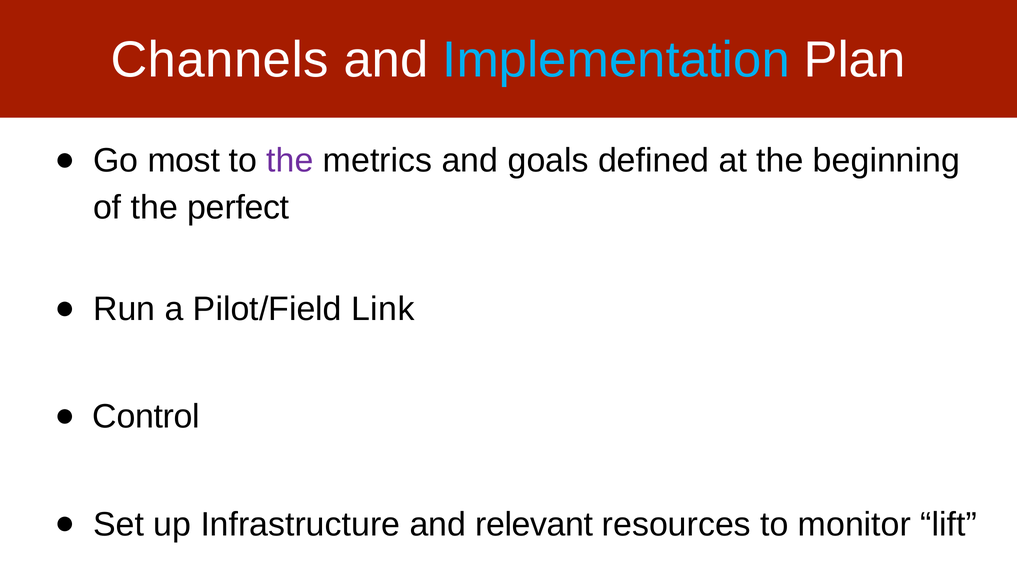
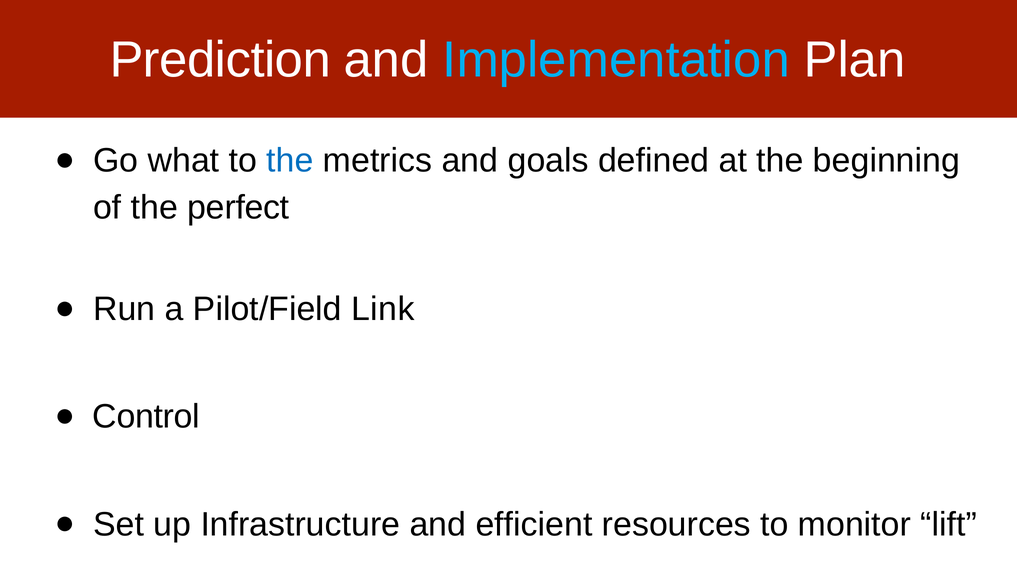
Channels: Channels -> Prediction
most: most -> what
the at (290, 161) colour: purple -> blue
relevant: relevant -> efficient
